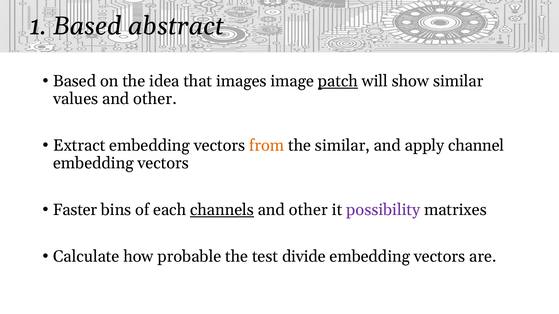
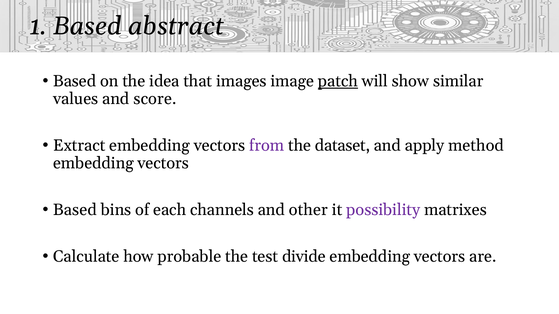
values and other: other -> score
from colour: orange -> purple
the similar: similar -> dataset
channel: channel -> method
Faster at (75, 210): Faster -> Based
channels underline: present -> none
